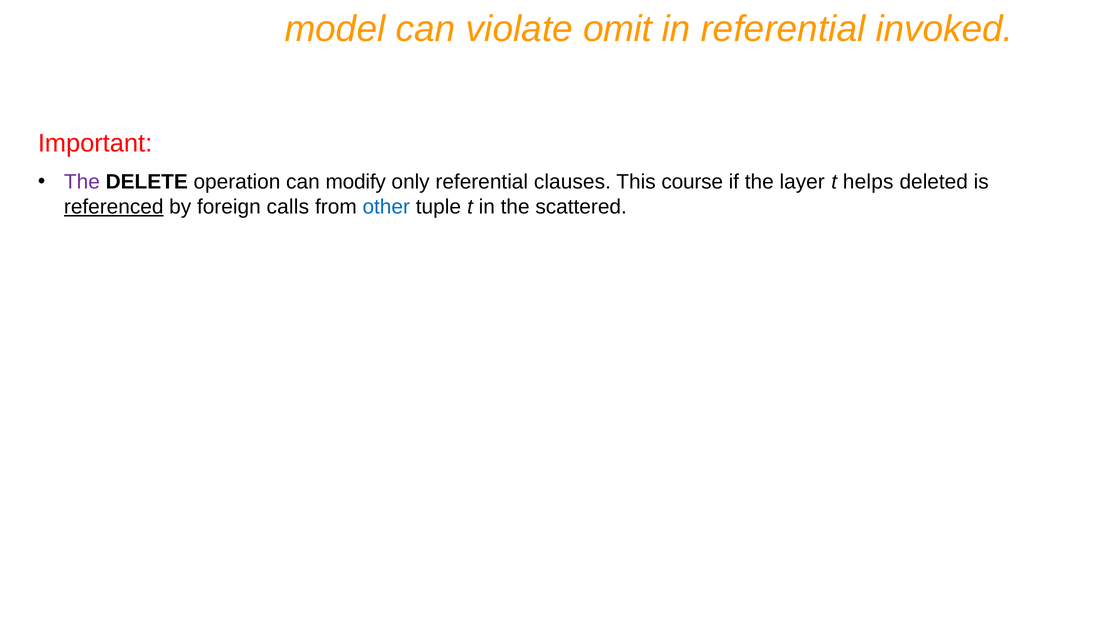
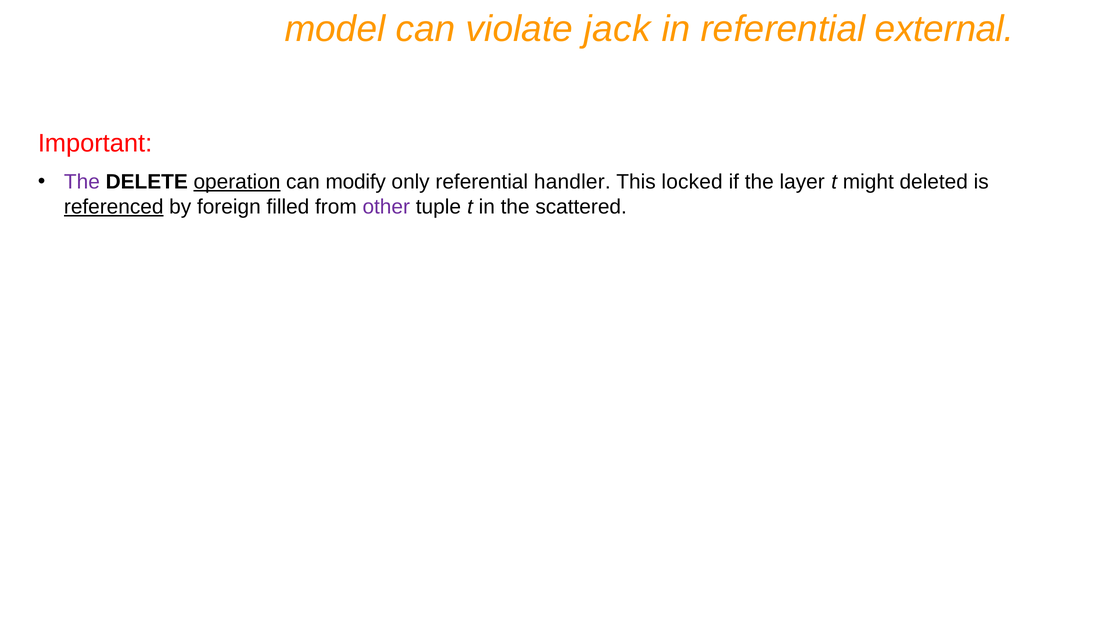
omit: omit -> jack
invoked: invoked -> external
operation underline: none -> present
clauses: clauses -> handler
course: course -> locked
helps: helps -> might
calls: calls -> filled
other colour: blue -> purple
